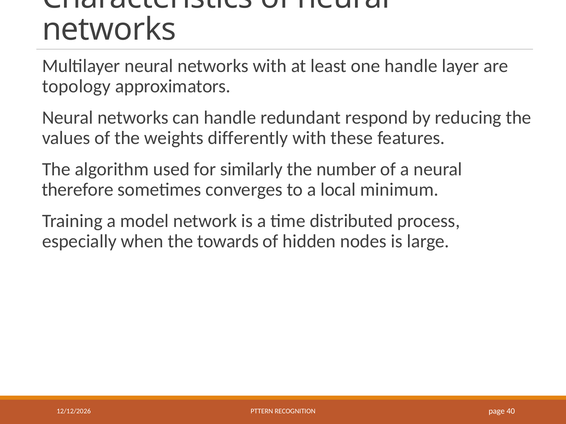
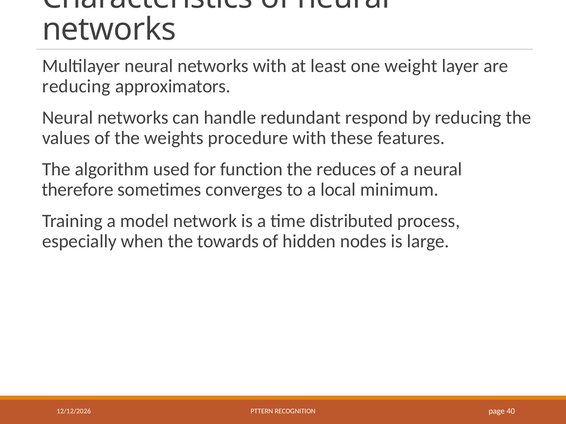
one handle: handle -> weight
topology at (76, 86): topology -> reducing
differently: differently -> procedure
similarly: similarly -> function
number: number -> reduces
